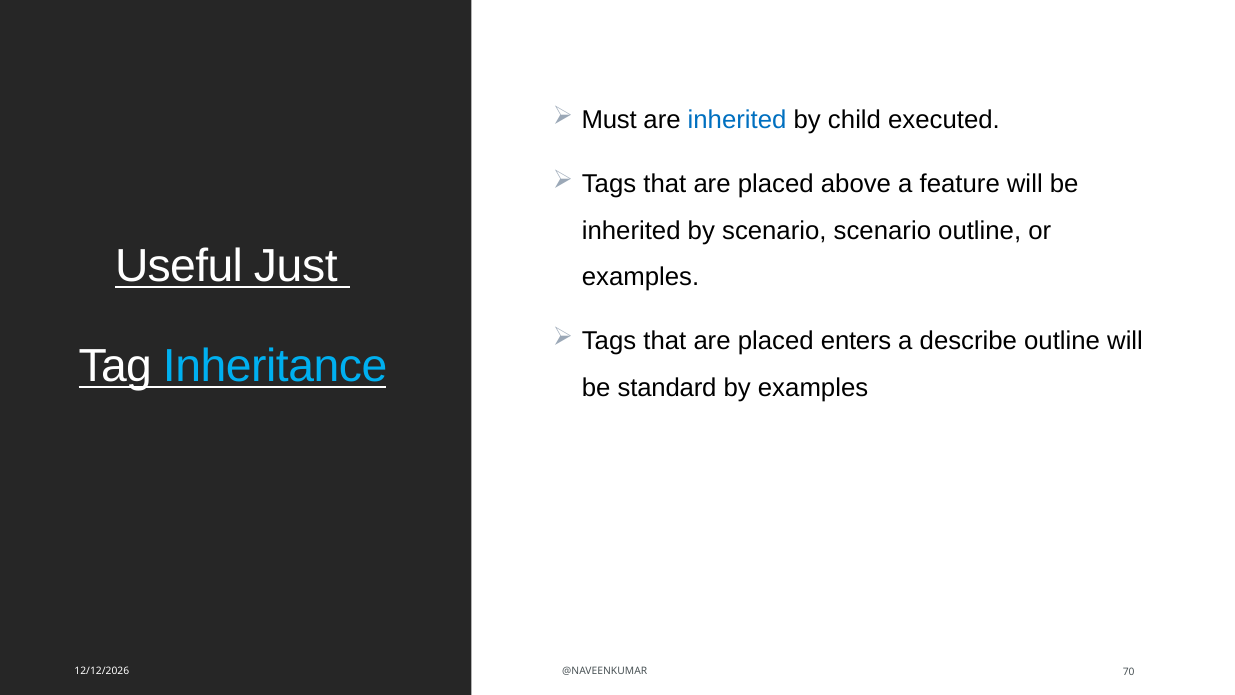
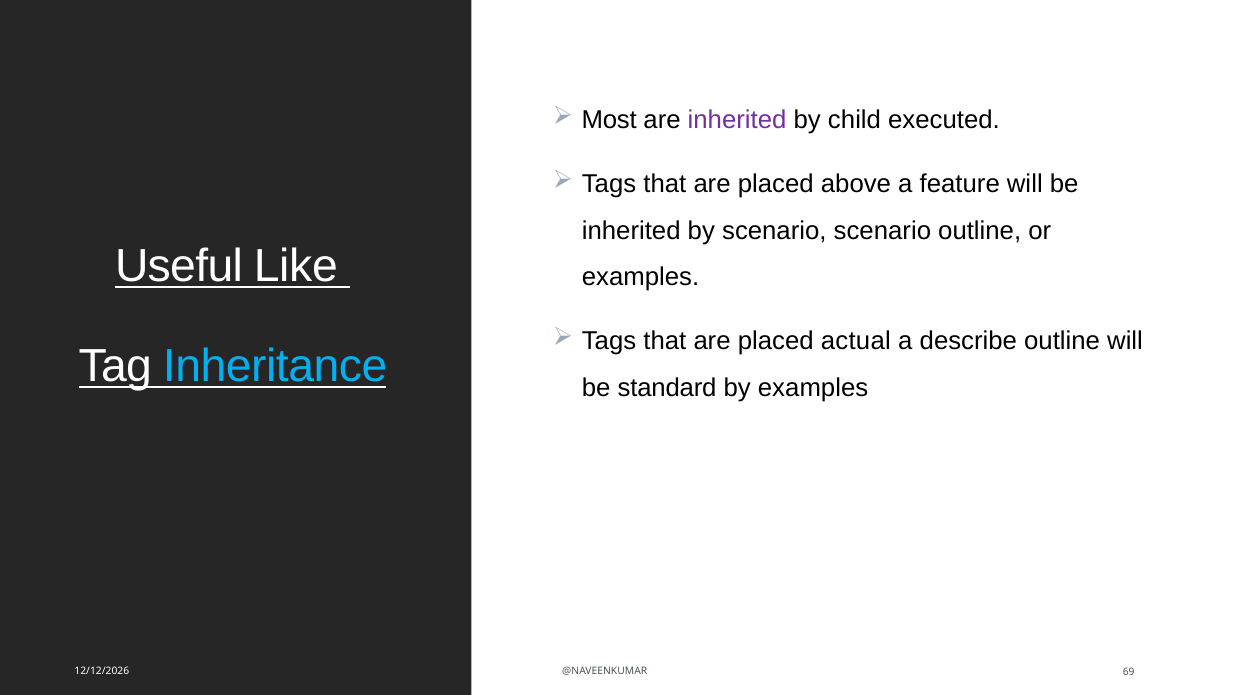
Must: Must -> Most
inherited at (737, 120) colour: blue -> purple
Just: Just -> Like
enters: enters -> actual
70: 70 -> 69
